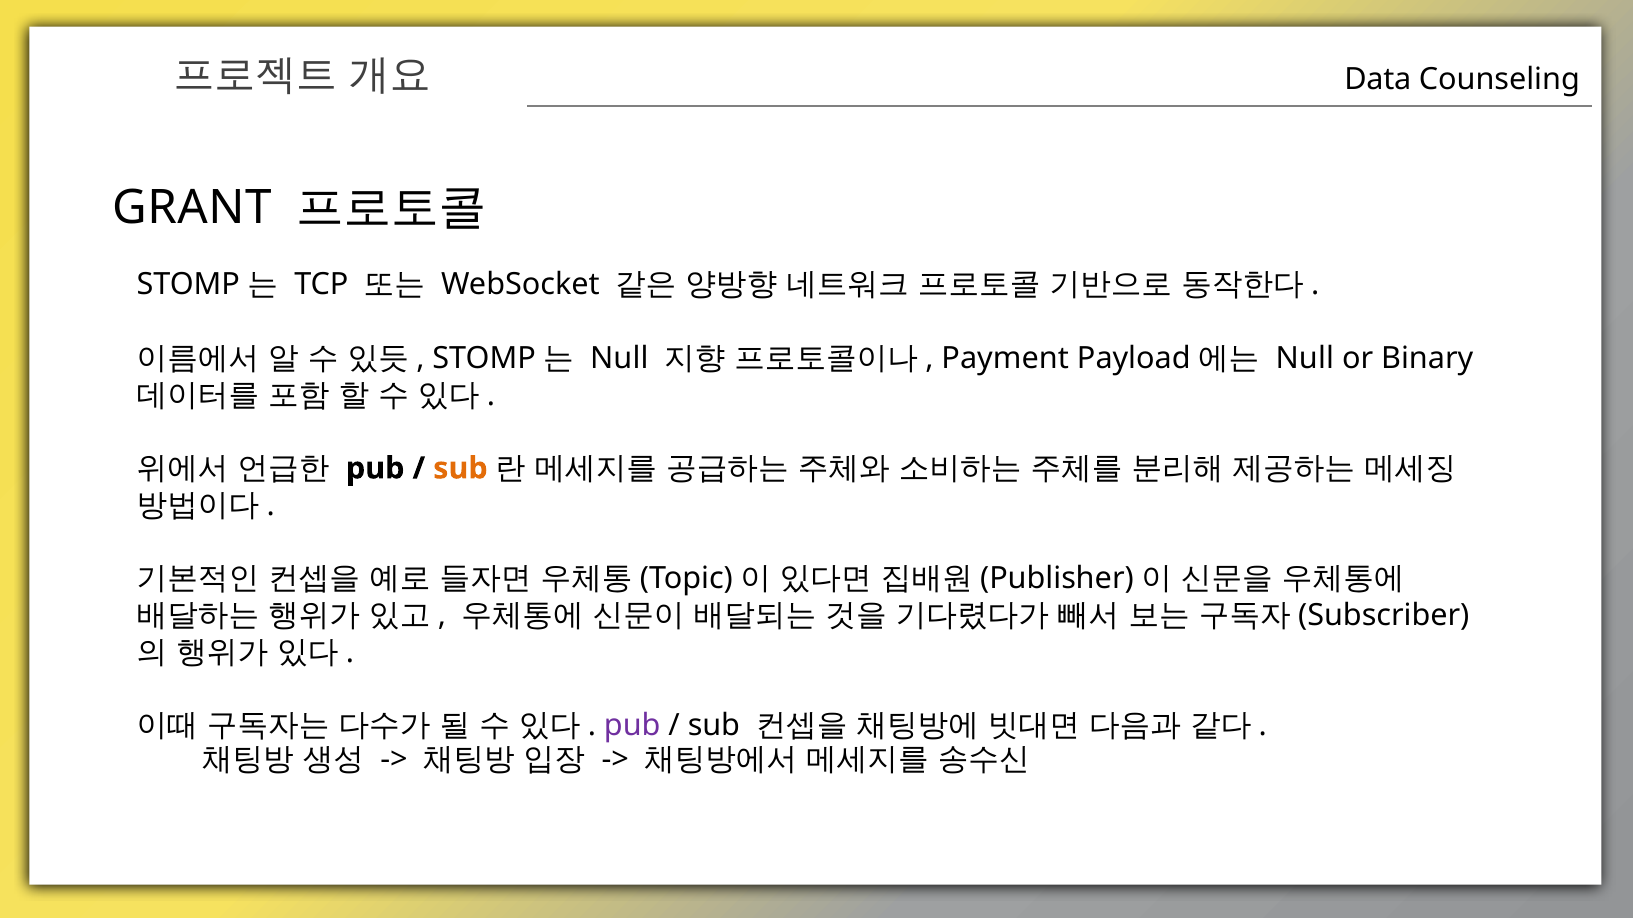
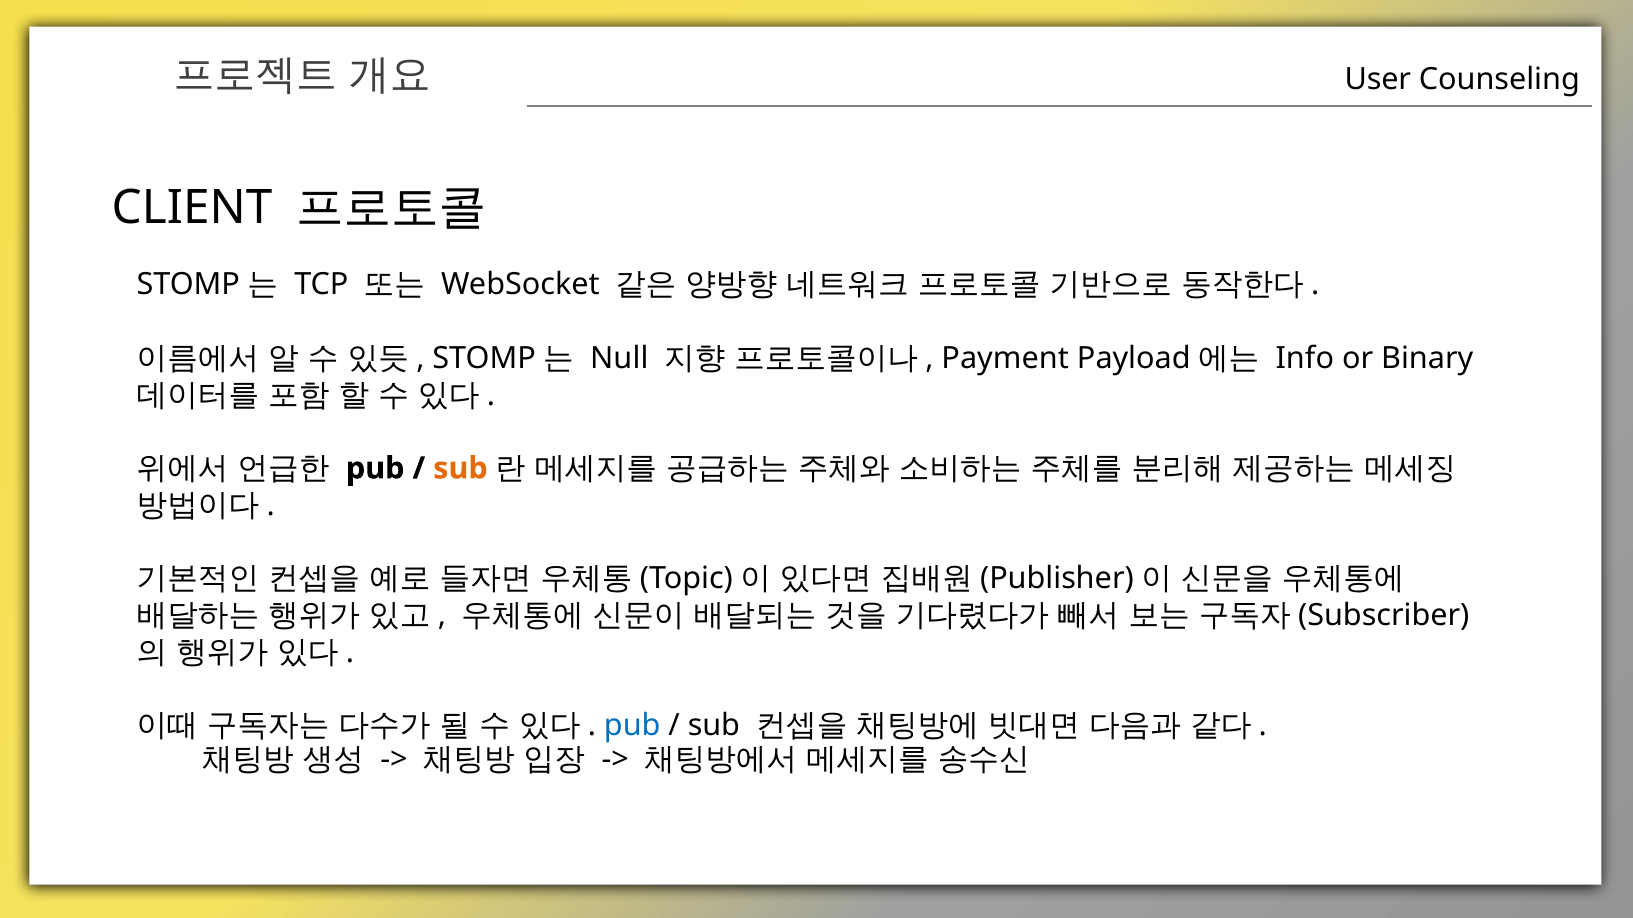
Data: Data -> User
GRANT: GRANT -> CLIENT
Null at (1305, 358): Null -> Info
pub at (632, 726) colour: purple -> blue
